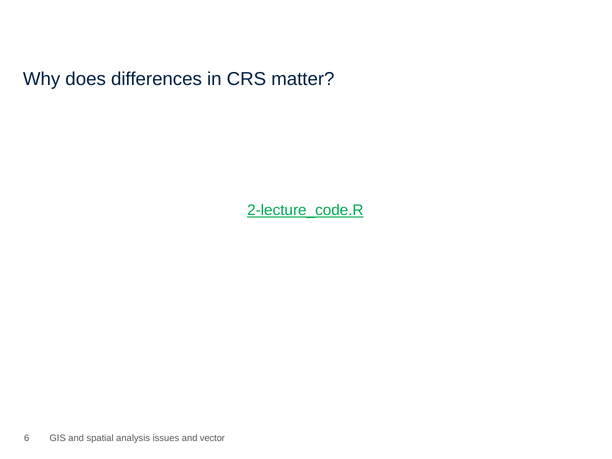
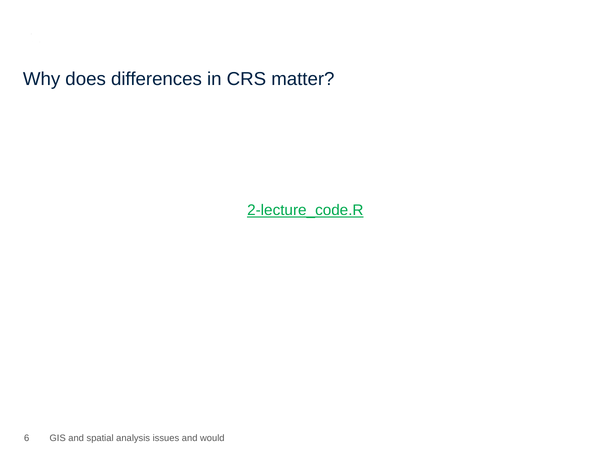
vector: vector -> would
